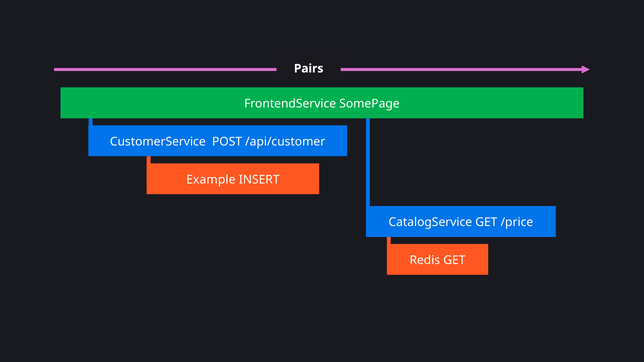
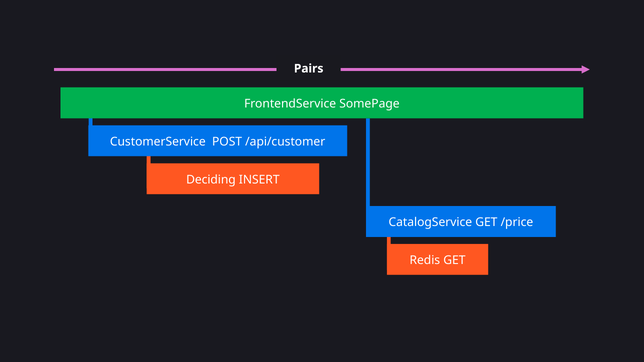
Example: Example -> Deciding
